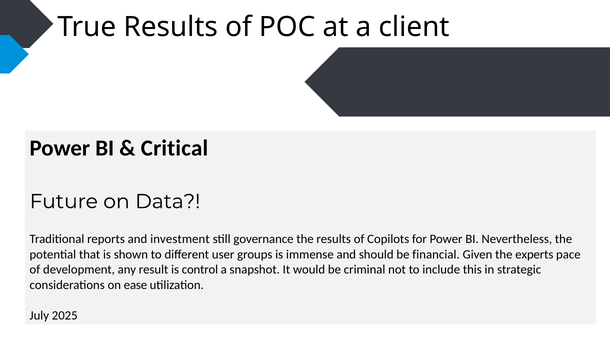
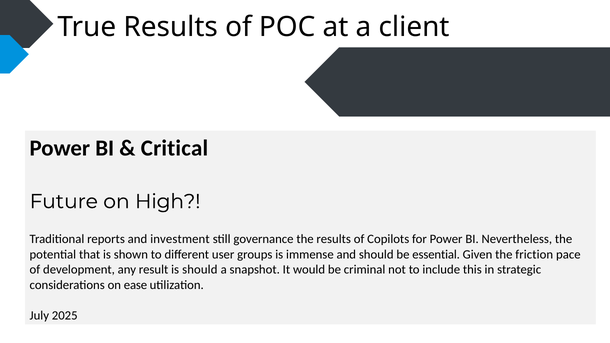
Data: Data -> High
financial: financial -> essential
experts: experts -> friction
is control: control -> should
